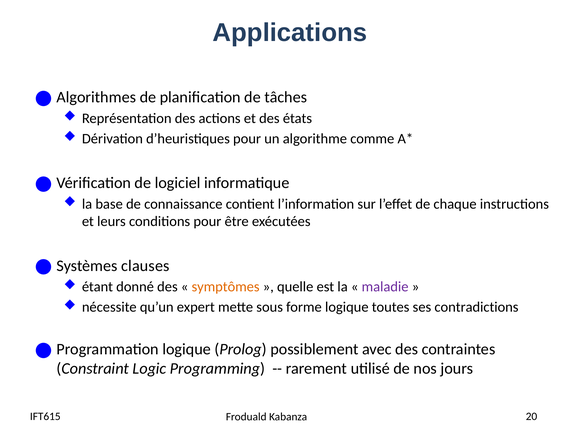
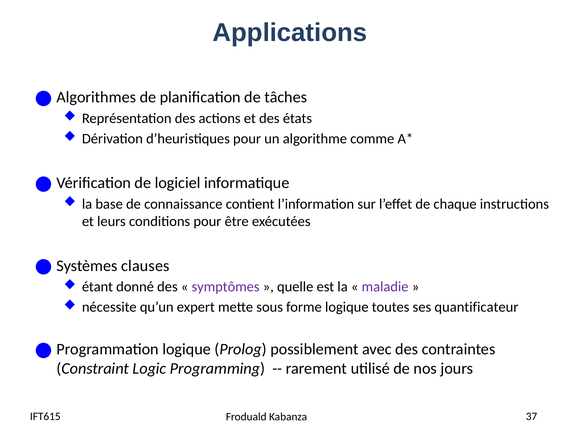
symptômes colour: orange -> purple
contradictions: contradictions -> quantificateur
20: 20 -> 37
